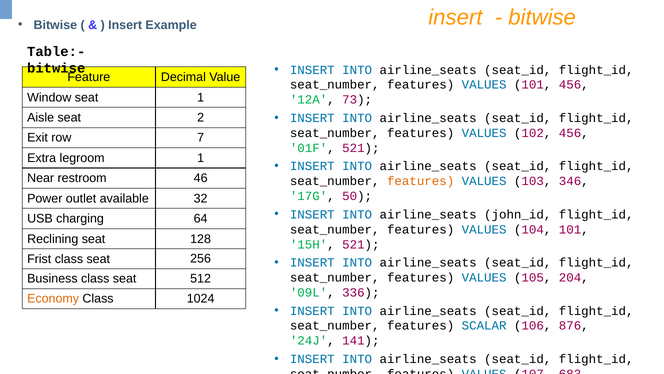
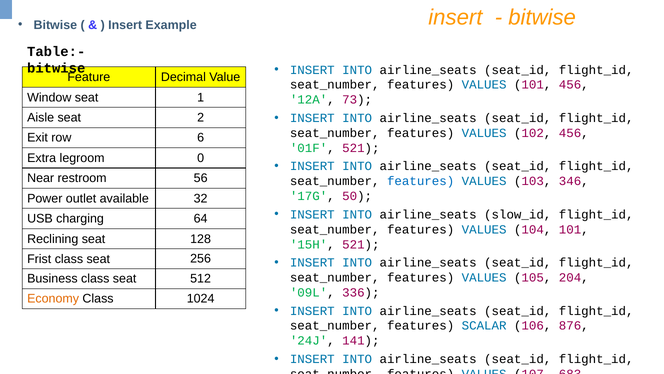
7: 7 -> 6
legroom 1: 1 -> 0
46: 46 -> 56
features at (421, 181) colour: orange -> blue
john_id: john_id -> slow_id
